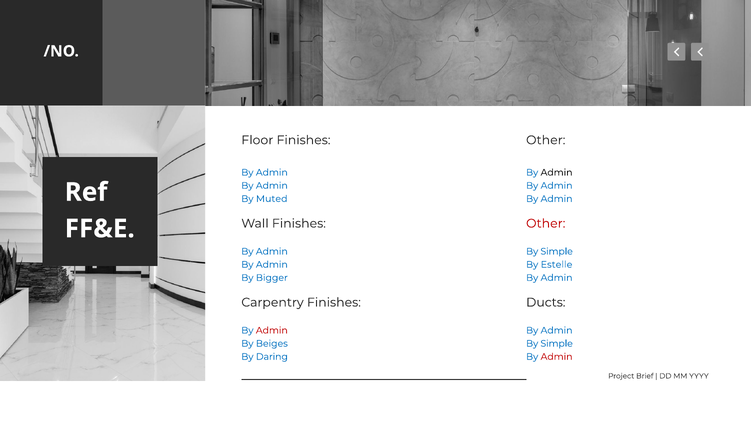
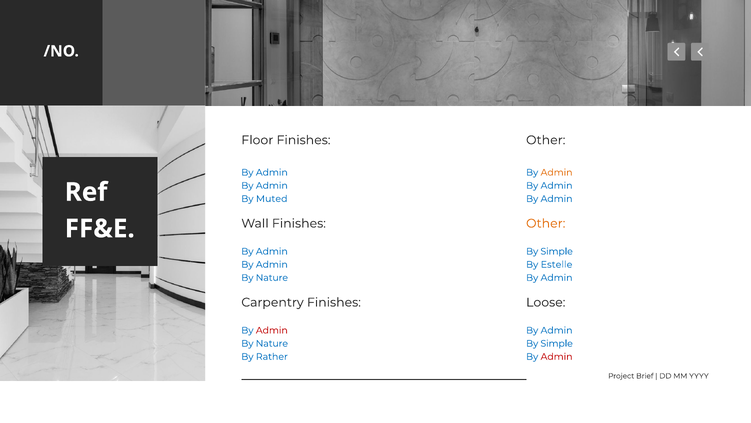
Admin at (557, 172) colour: black -> orange
Other at (546, 223) colour: red -> orange
Bigger at (272, 277): Bigger -> Nature
Ducts: Ducts -> Loose
Beiges at (272, 343): Beiges -> Nature
Daring: Daring -> Rather
